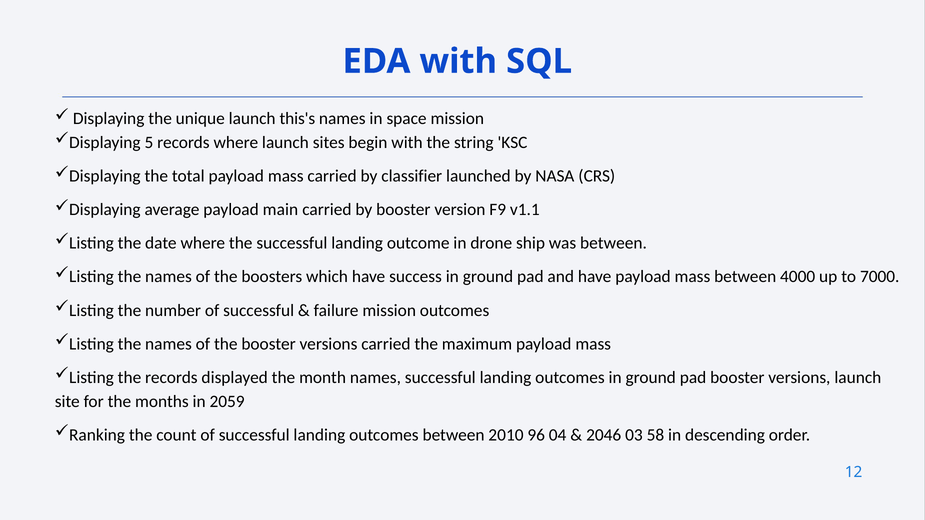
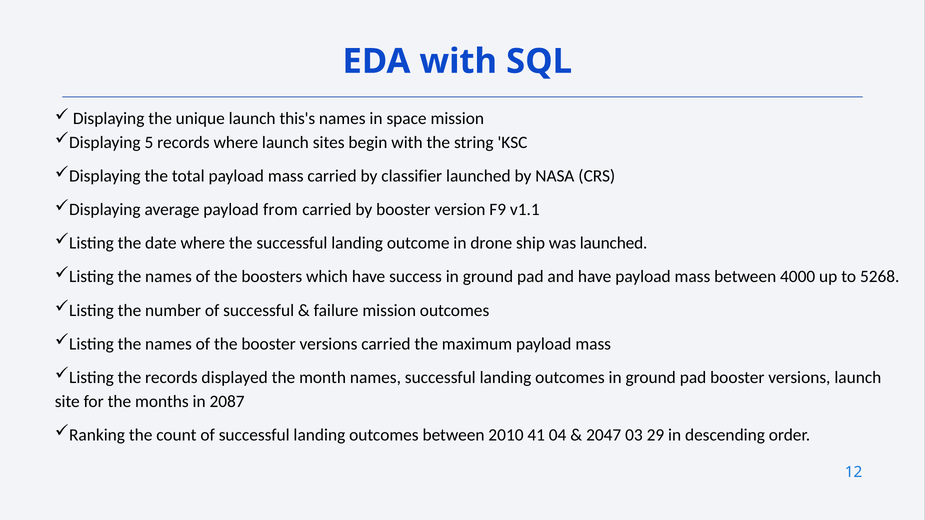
main: main -> from
was between: between -> launched
7000: 7000 -> 5268
2059: 2059 -> 2087
96: 96 -> 41
2046: 2046 -> 2047
58: 58 -> 29
